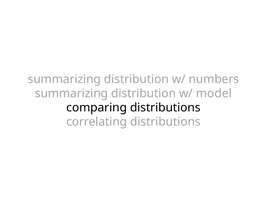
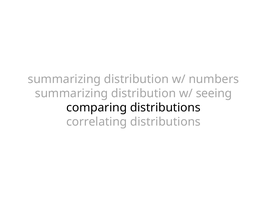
model: model -> seeing
